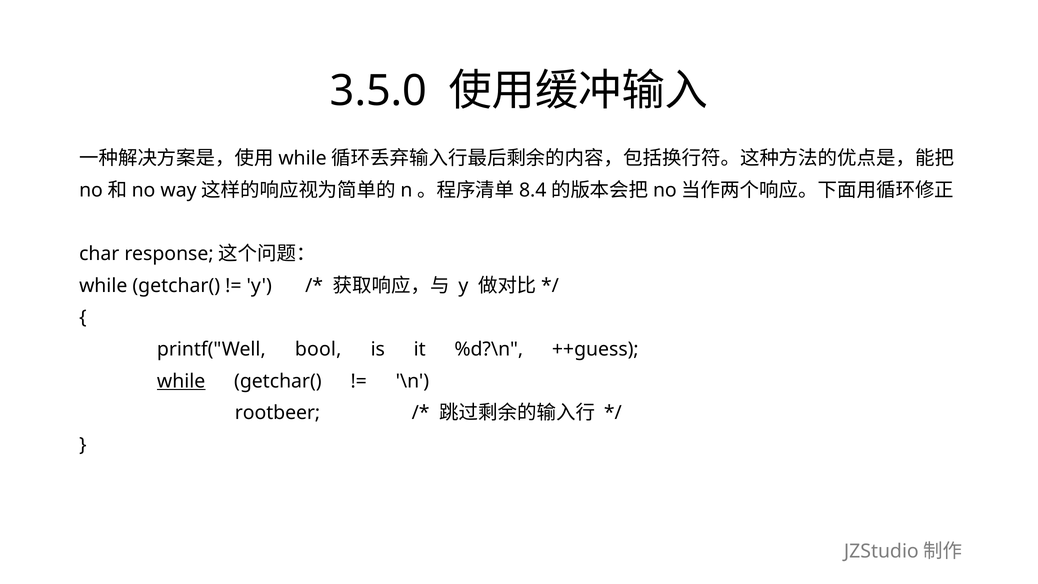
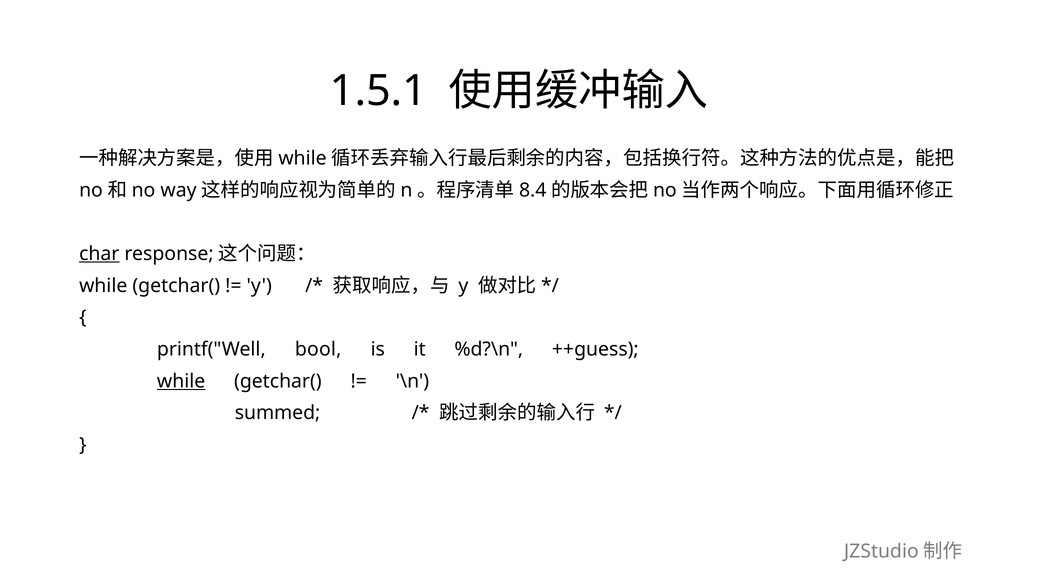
3.5.0: 3.5.0 -> 1.5.1
char underline: none -> present
rootbeer: rootbeer -> summed
